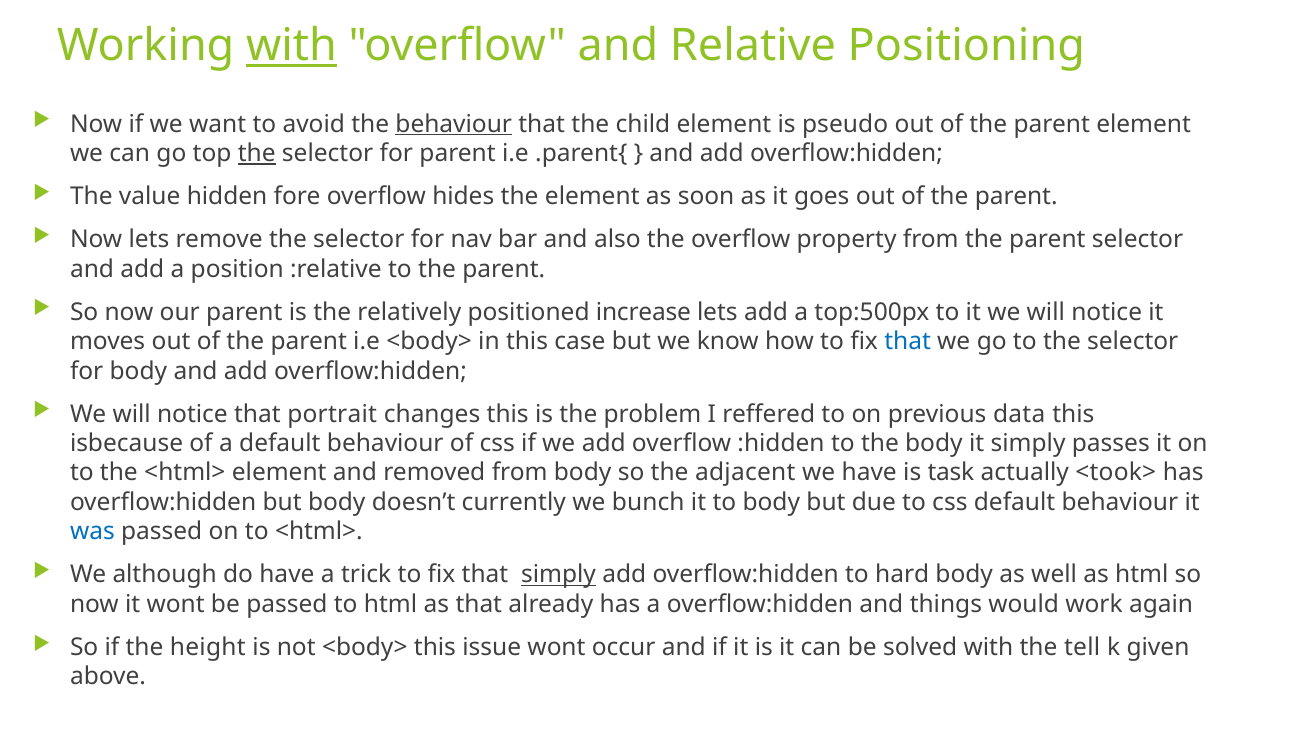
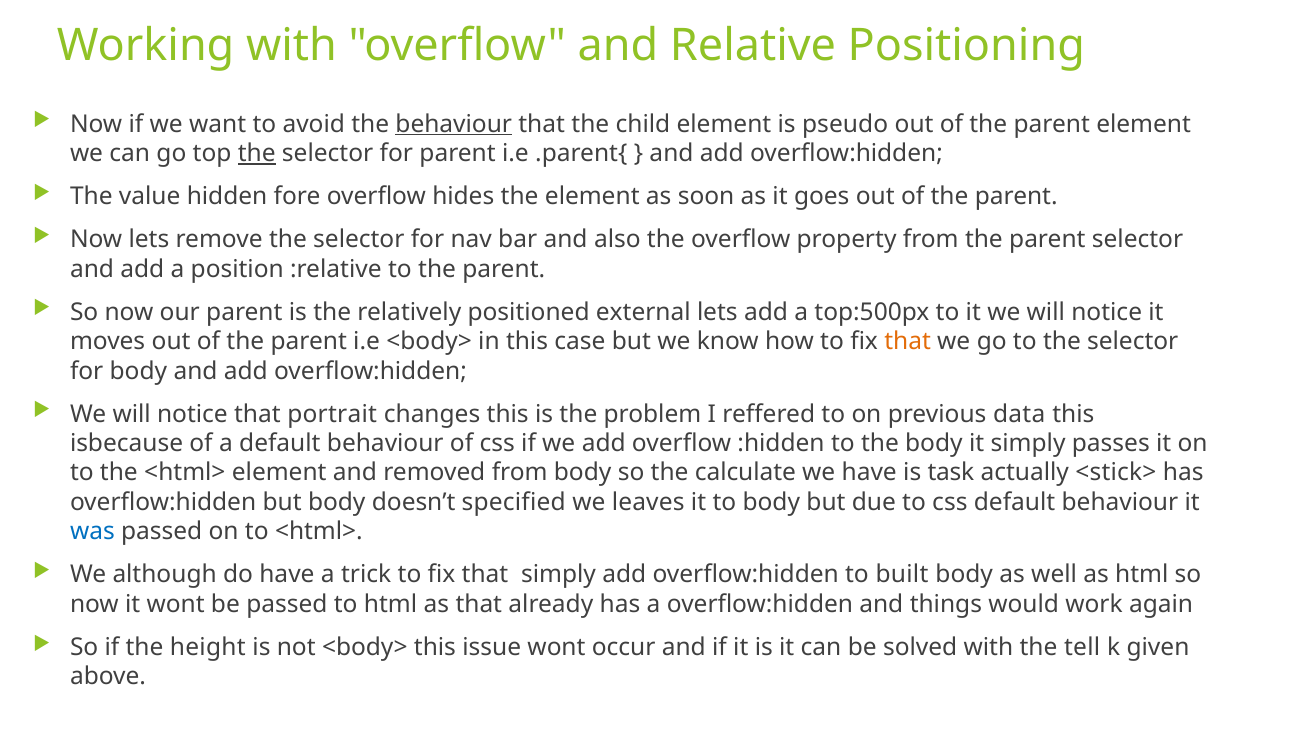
with at (291, 46) underline: present -> none
increase: increase -> external
that at (908, 341) colour: blue -> orange
adjacent: adjacent -> calculate
<took>: <took> -> <stick>
currently: currently -> specified
bunch: bunch -> leaves
simply at (559, 575) underline: present -> none
hard: hard -> built
